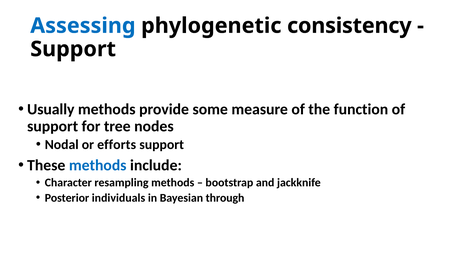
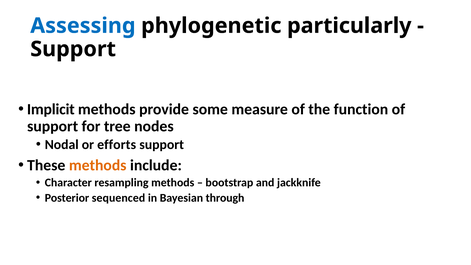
consistency: consistency -> particularly
Usually: Usually -> Implicit
methods at (98, 165) colour: blue -> orange
individuals: individuals -> sequenced
